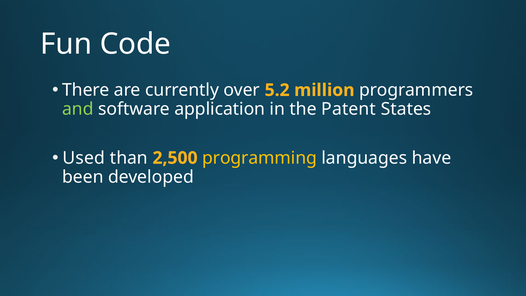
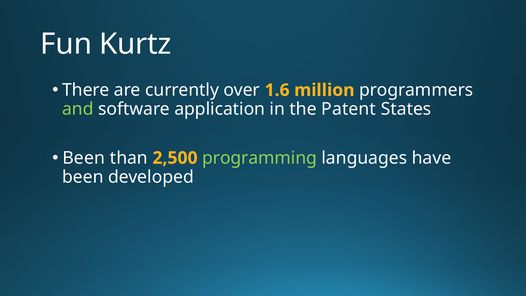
Code: Code -> Kurtz
5.2: 5.2 -> 1.6
Used at (84, 158): Used -> Been
programming colour: yellow -> light green
